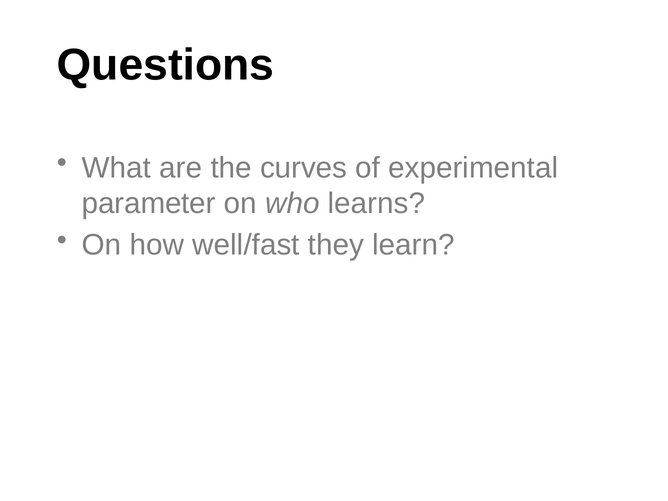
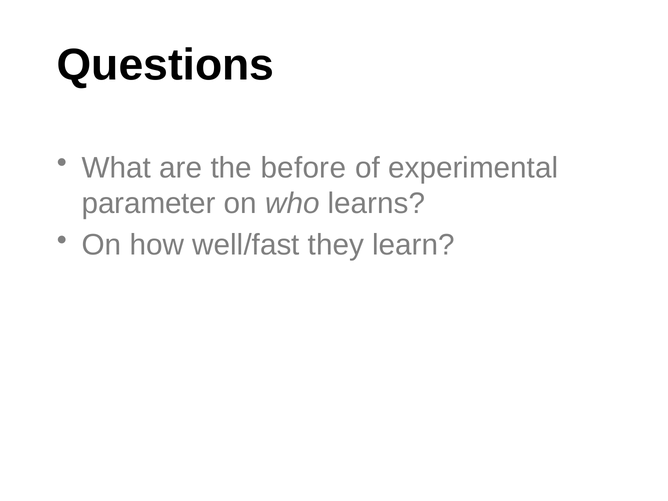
curves: curves -> before
